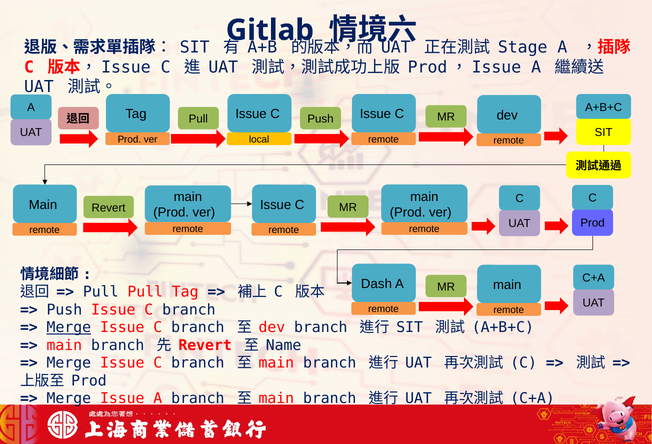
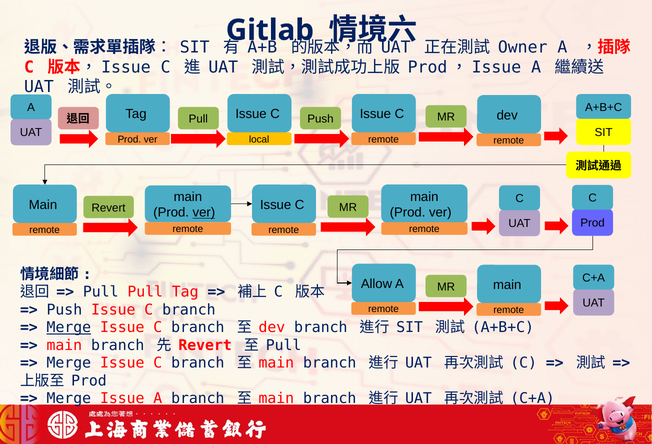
Stage: Stage -> Owner
ver at (204, 212) underline: none -> present
Dash: Dash -> Allow
Name at (284, 345): Name -> Pull
